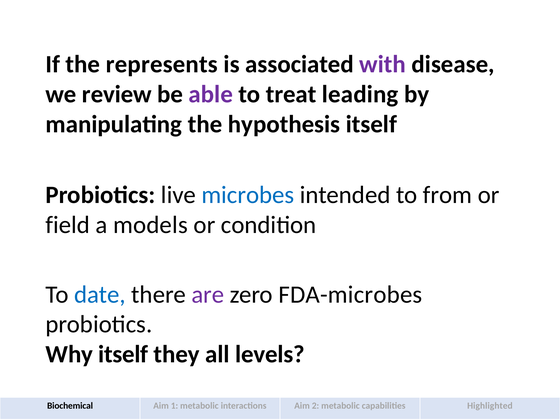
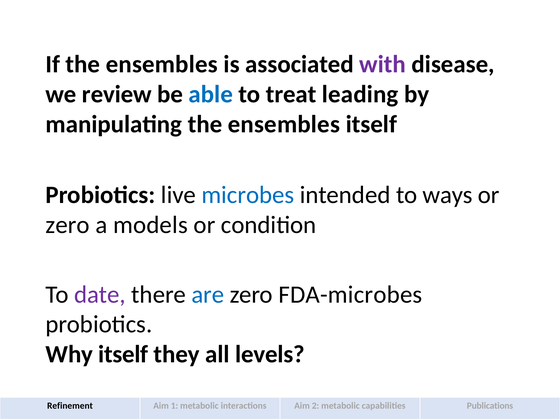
If the represents: represents -> ensembles
able colour: purple -> blue
manipulating the hypothesis: hypothesis -> ensembles
from: from -> ways
field at (68, 225): field -> zero
date colour: blue -> purple
are colour: purple -> blue
Biochemical: Biochemical -> Refinement
Highlighted: Highlighted -> Publications
